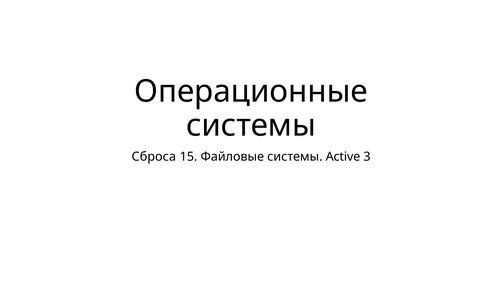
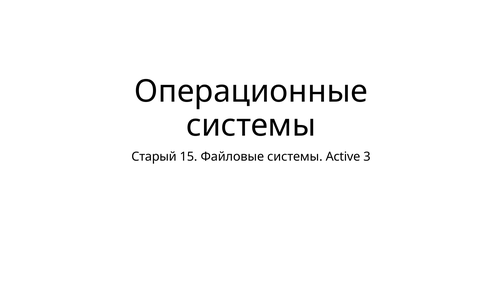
Сброса: Сброса -> Старый
